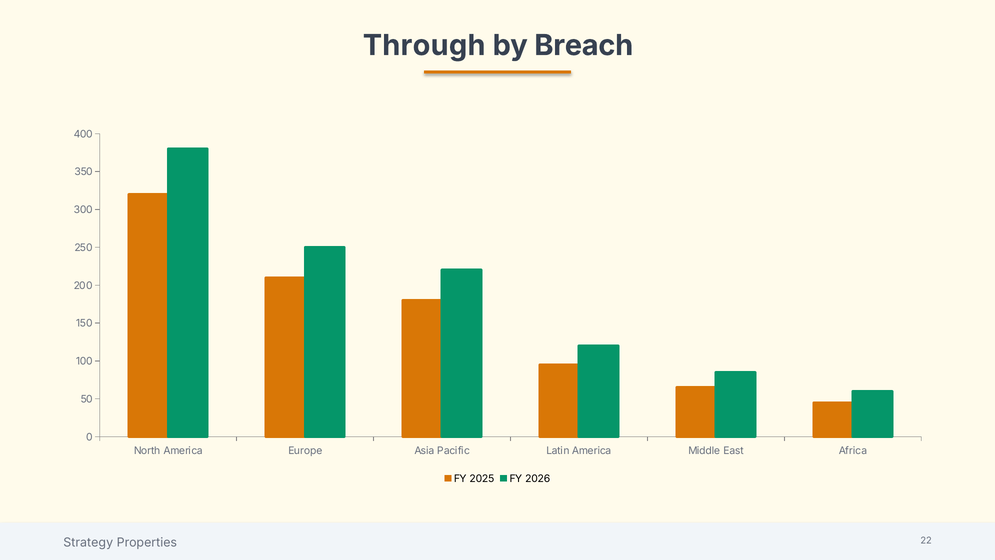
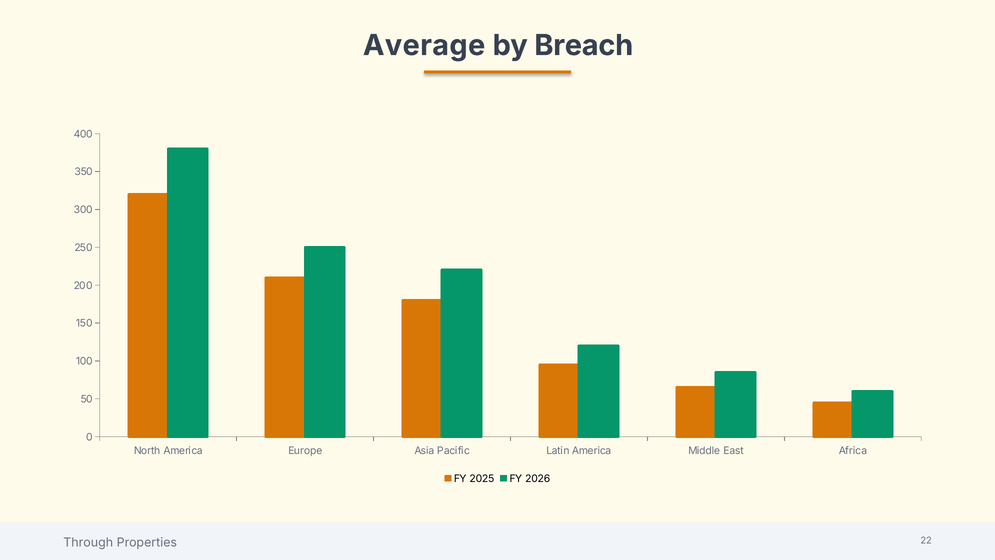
Through: Through -> Average
Strategy: Strategy -> Through
